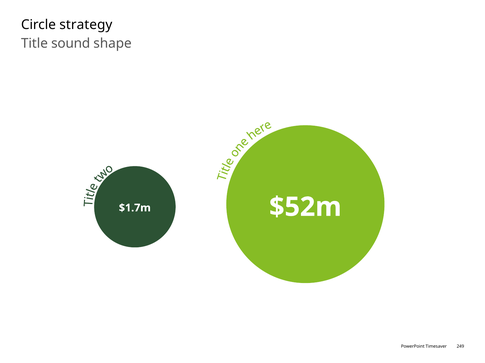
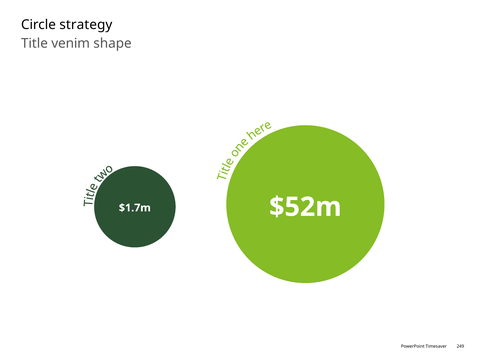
sound: sound -> venim
